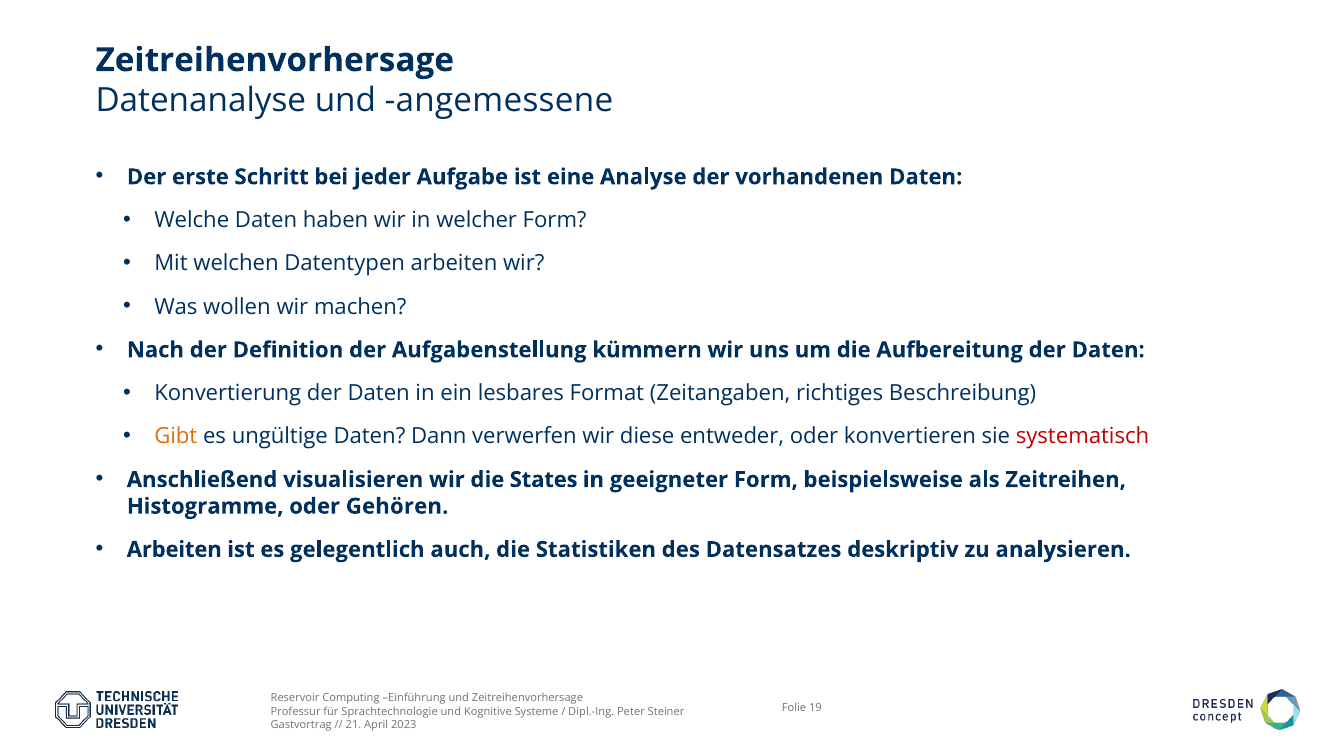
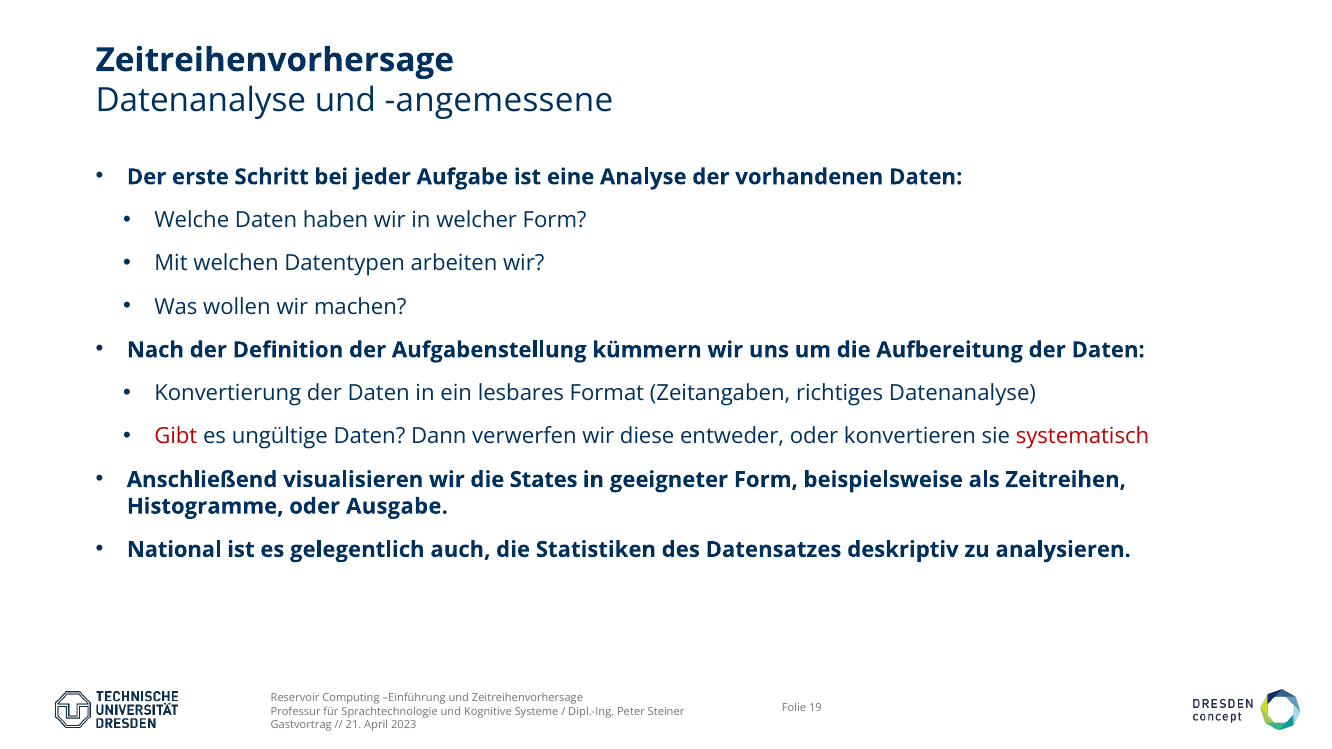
richtiges Beschreibung: Beschreibung -> Datenanalyse
Gibt colour: orange -> red
Gehören: Gehören -> Ausgabe
Arbeiten at (174, 550): Arbeiten -> National
